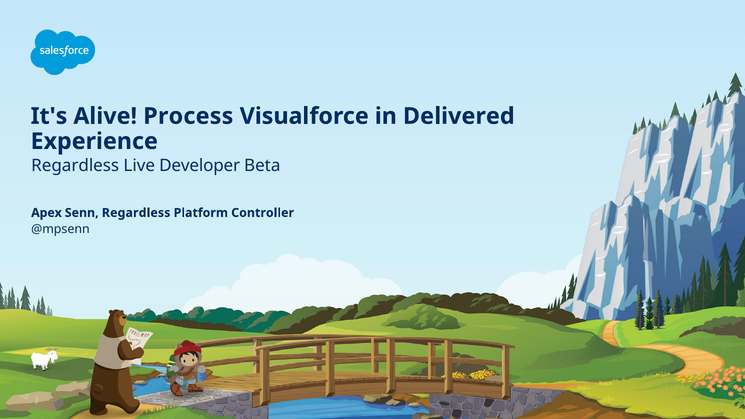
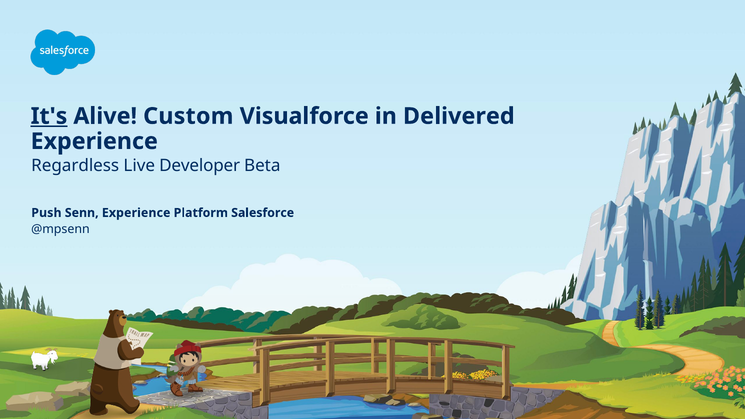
It's underline: none -> present
Process: Process -> Custom
Apex: Apex -> Push
Senn Regardless: Regardless -> Experience
Controller: Controller -> Salesforce
